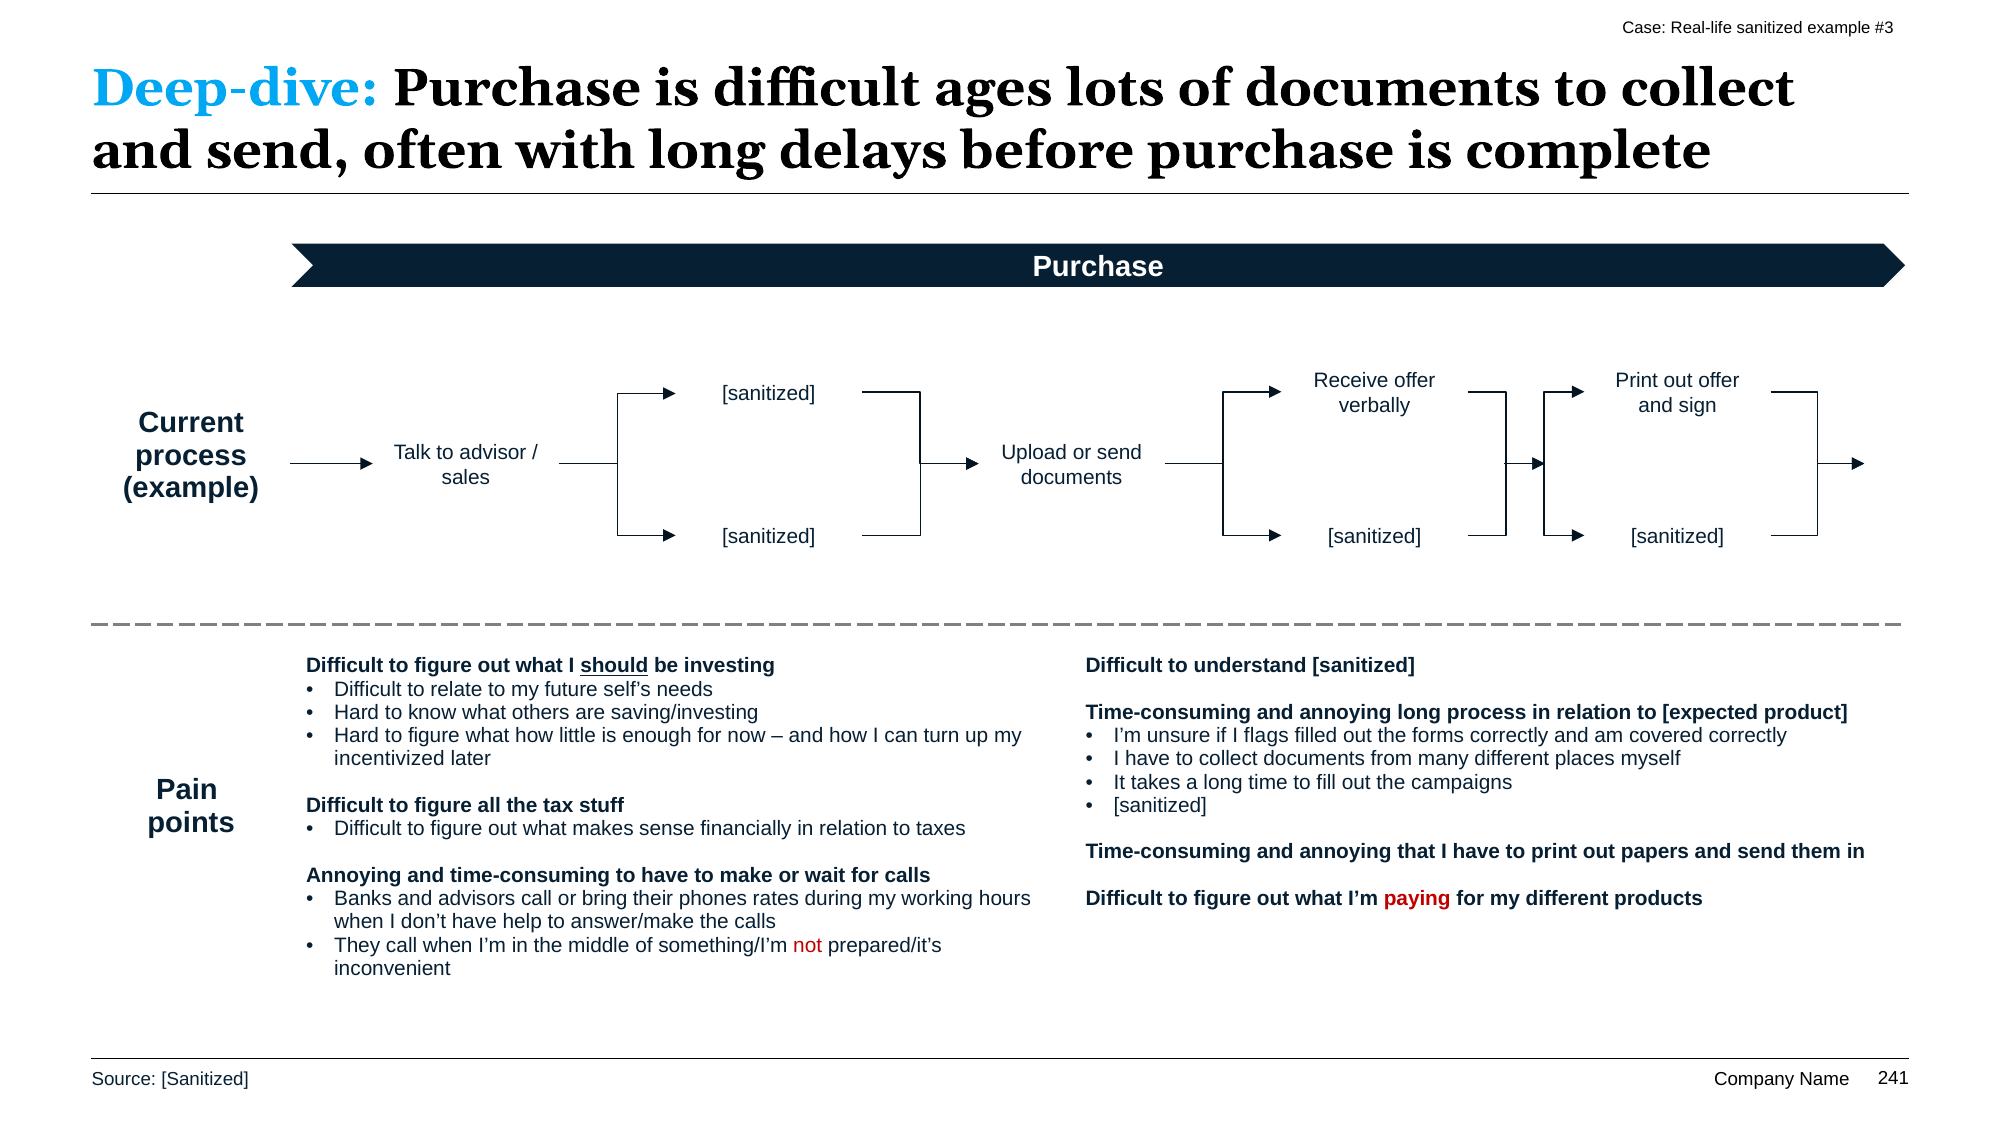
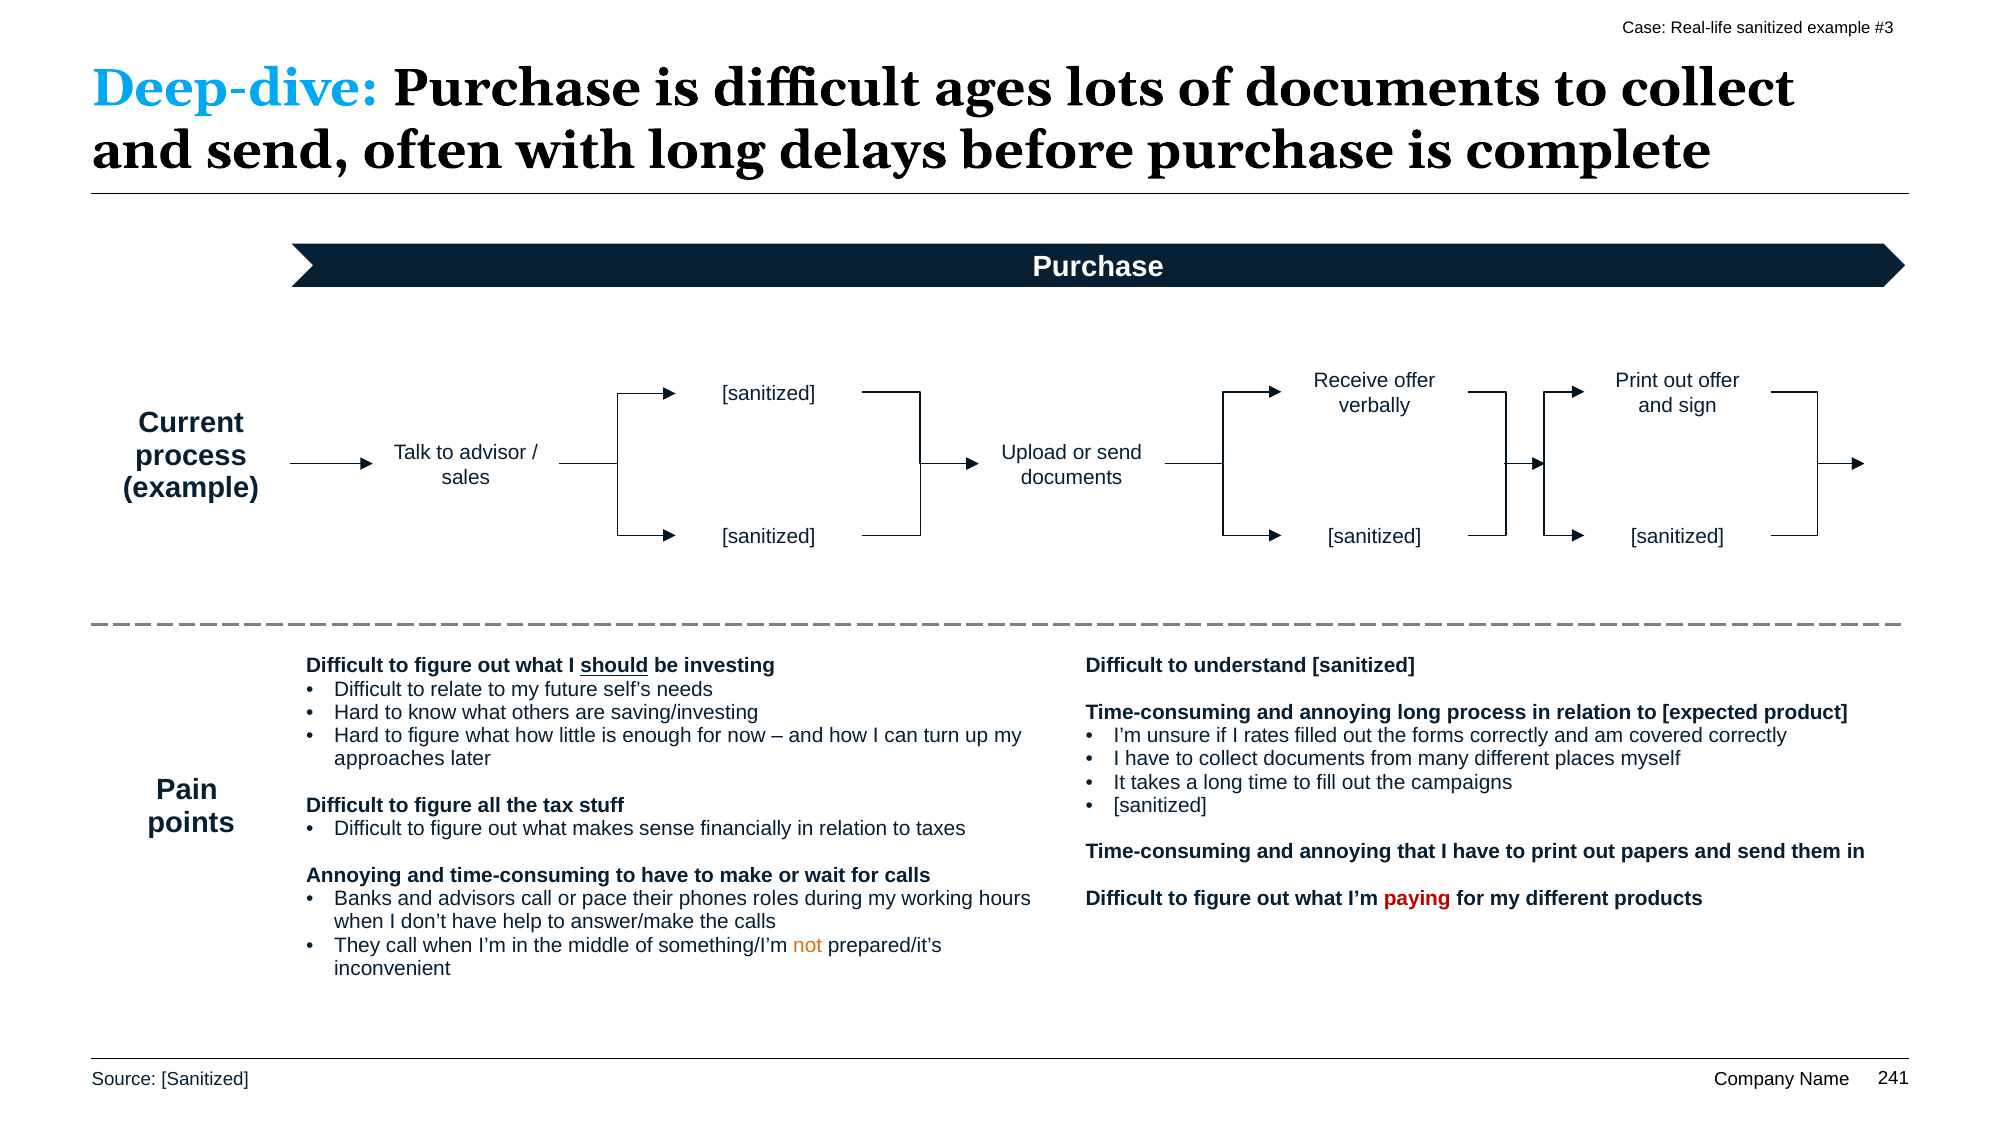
flags: flags -> rates
incentivized: incentivized -> approaches
bring: bring -> pace
rates: rates -> roles
not colour: red -> orange
